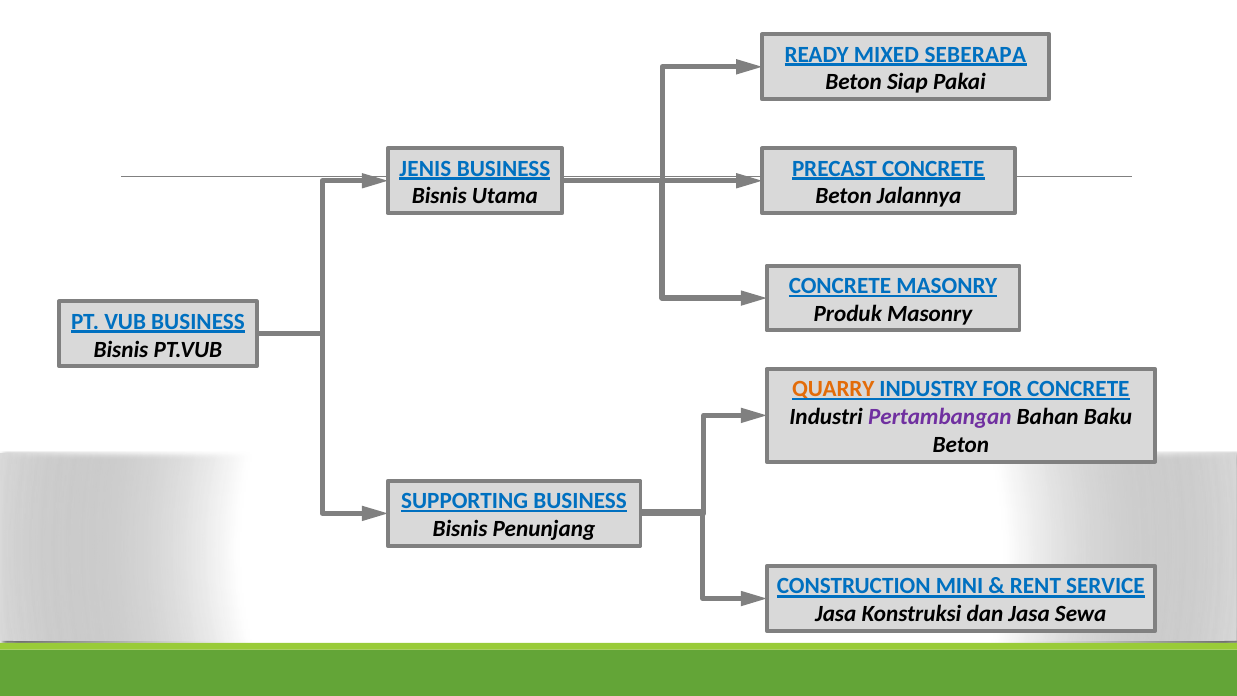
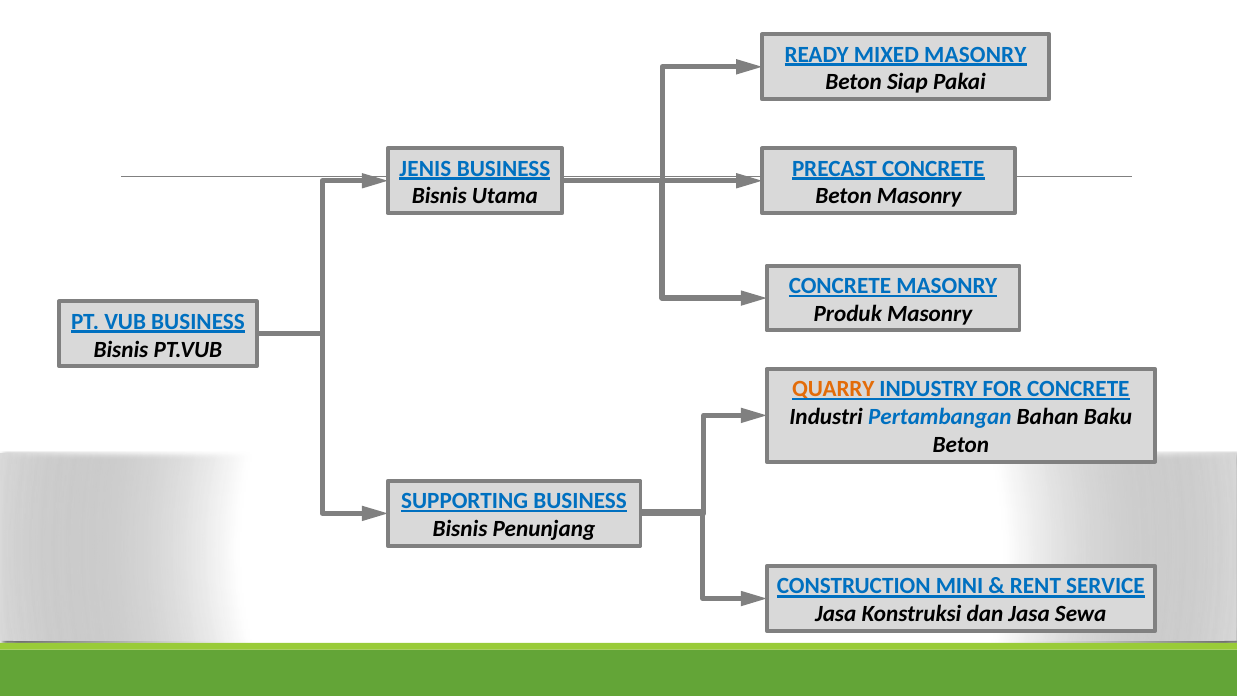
MIXED SEBERAPA: SEBERAPA -> MASONRY
Beton Jalannya: Jalannya -> Masonry
Pertambangan colour: purple -> blue
